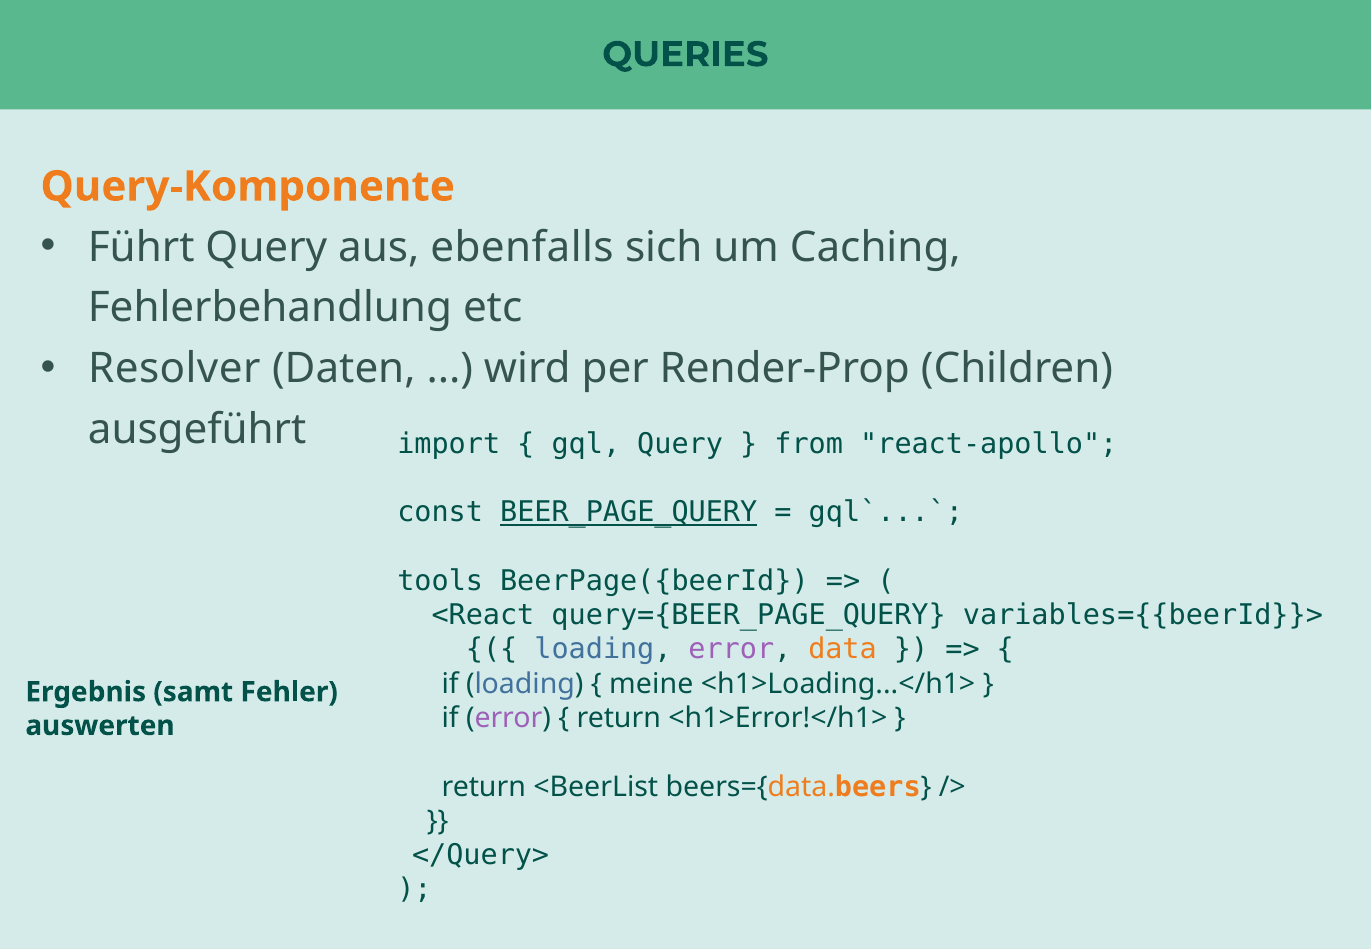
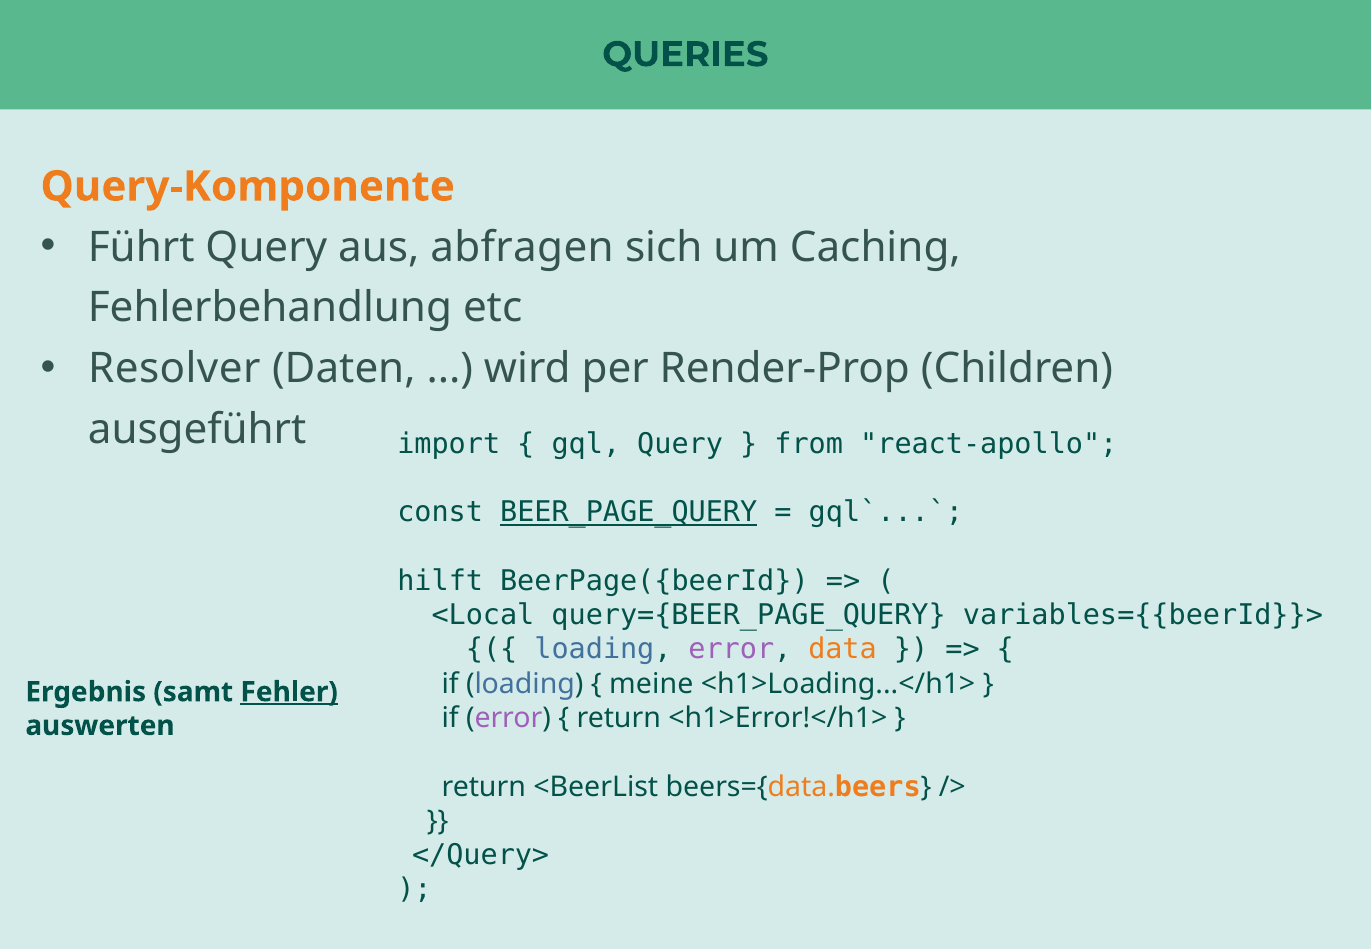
ebenfalls: ebenfalls -> abfragen
tools: tools -> hilft
<React: <React -> <Local
Fehler underline: none -> present
